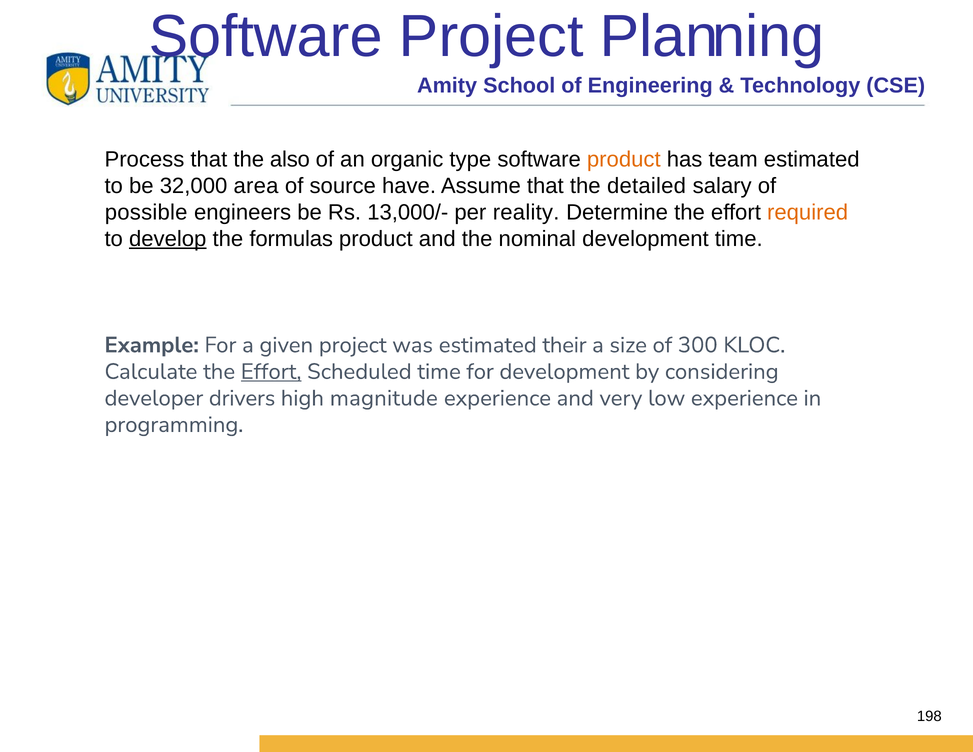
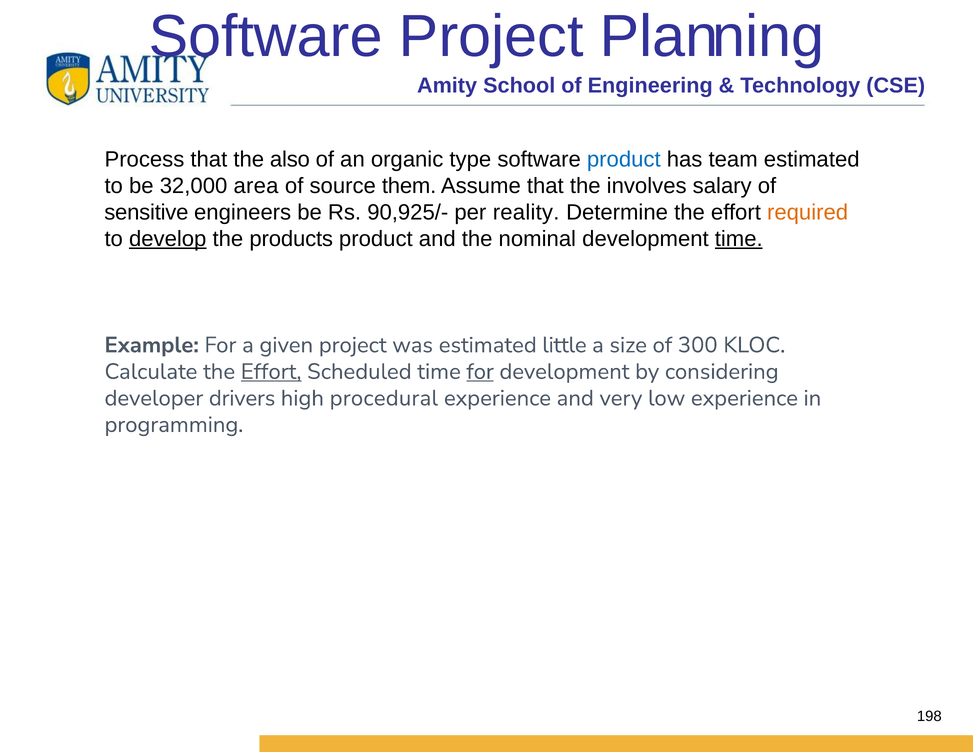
product at (624, 159) colour: orange -> blue
have: have -> them
detailed: detailed -> involves
possible: possible -> sensitive
13,000/-: 13,000/- -> 90,925/-
formulas: formulas -> products
time at (739, 239) underline: none -> present
their: their -> little
for at (480, 371) underline: none -> present
magnitude: magnitude -> procedural
